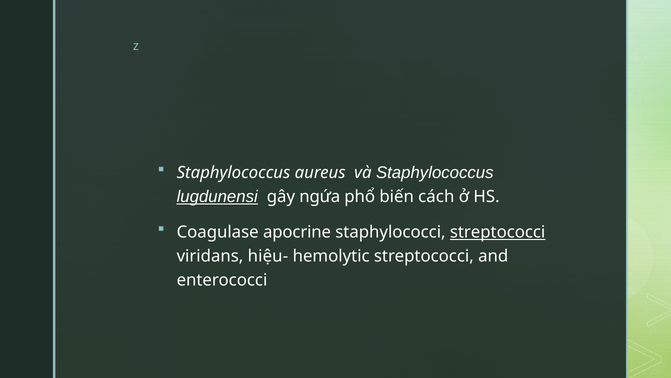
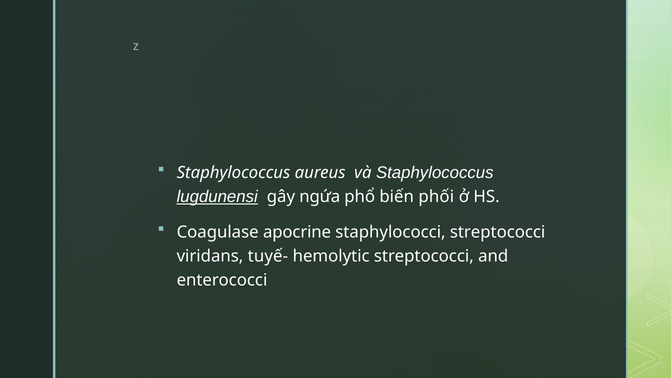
cách: cách -> phối
streptococci at (498, 232) underline: present -> none
hiệu-: hiệu- -> tuyế-
